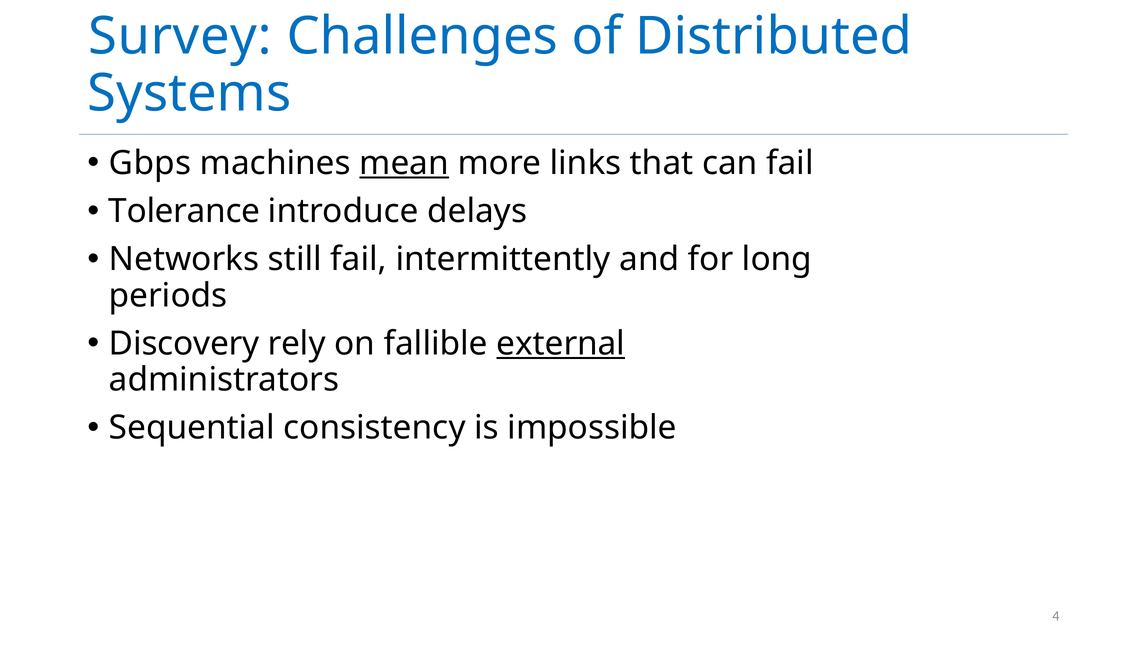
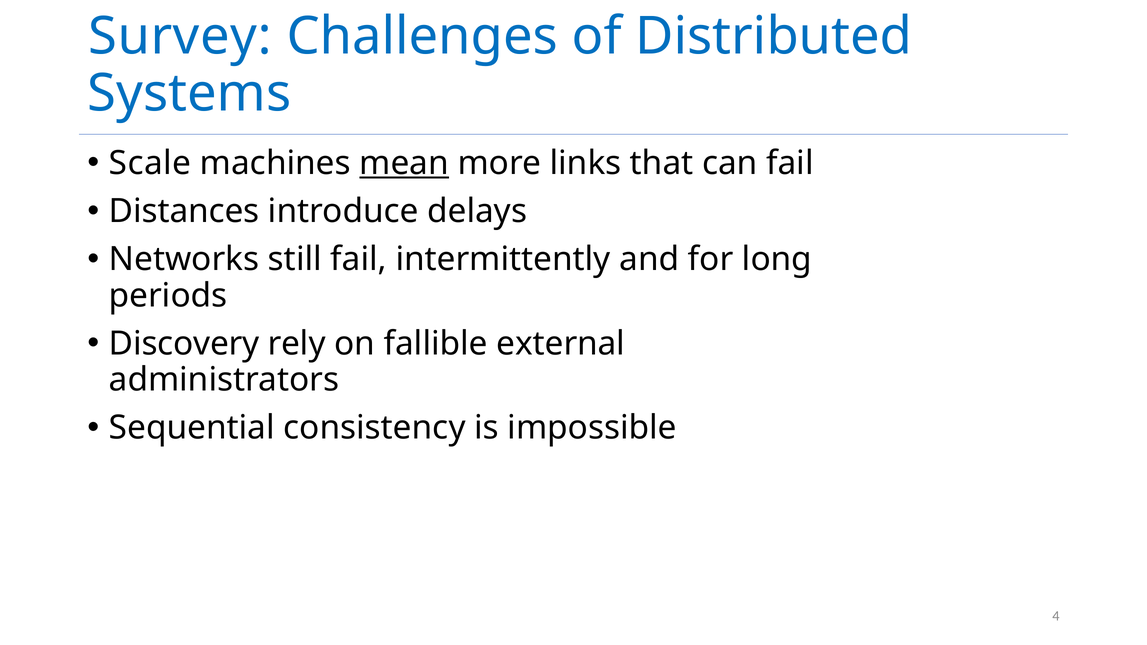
Gbps: Gbps -> Scale
Tolerance: Tolerance -> Distances
external underline: present -> none
